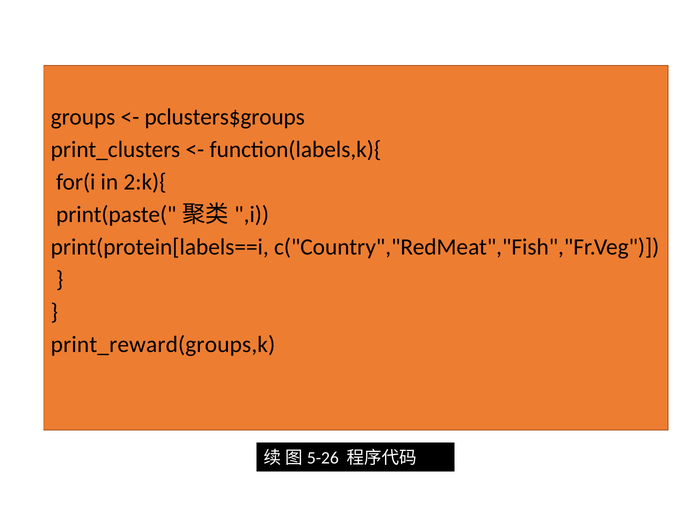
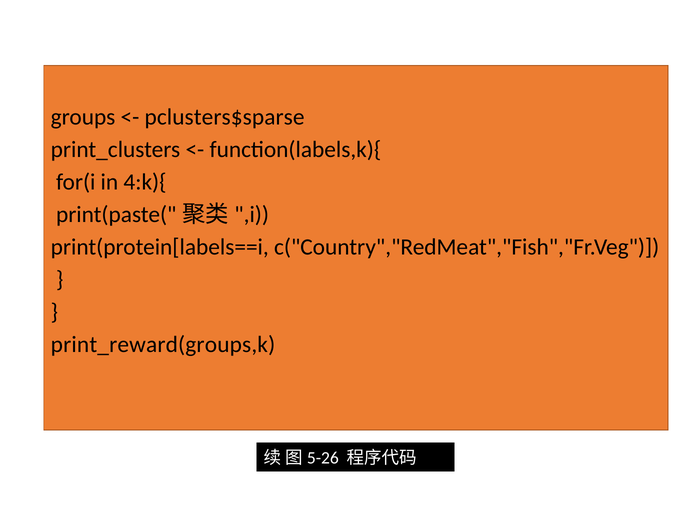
pclusters$groups: pclusters$groups -> pclusters$sparse
2:k){: 2:k){ -> 4:k){
